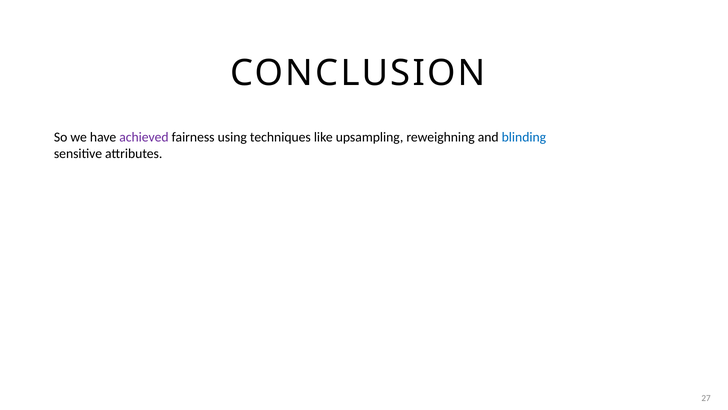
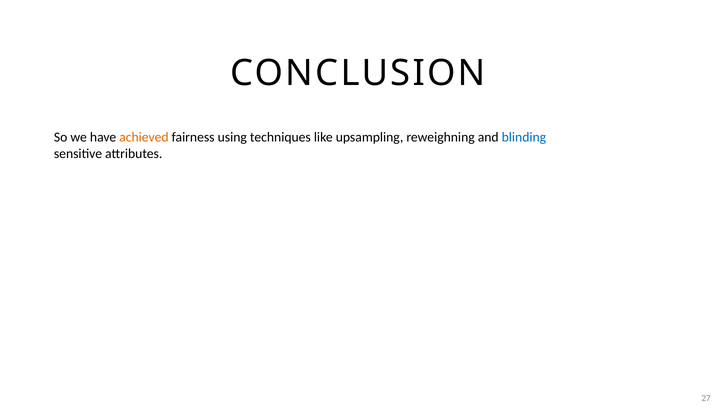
achieved colour: purple -> orange
